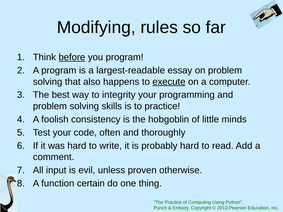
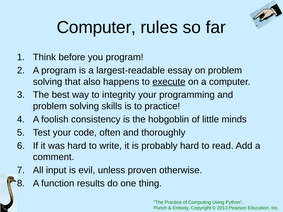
Modifying at (96, 27): Modifying -> Computer
before underline: present -> none
certain: certain -> results
